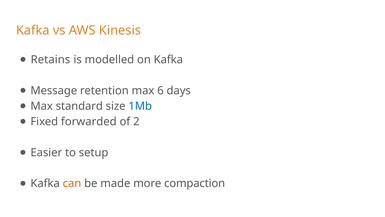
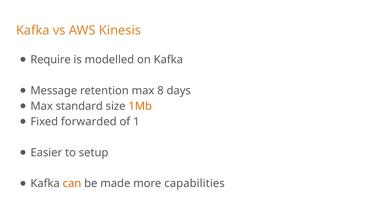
Retains: Retains -> Require
6: 6 -> 8
1Mb colour: blue -> orange
2: 2 -> 1
compaction: compaction -> capabilities
